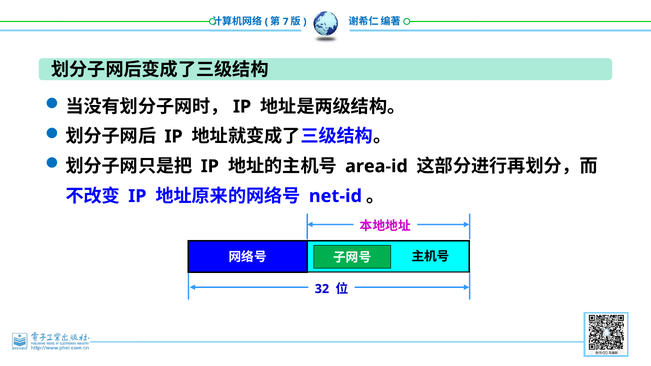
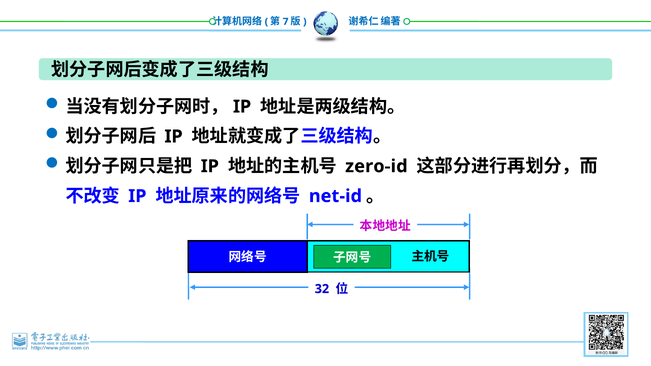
area-id: area-id -> zero-id
